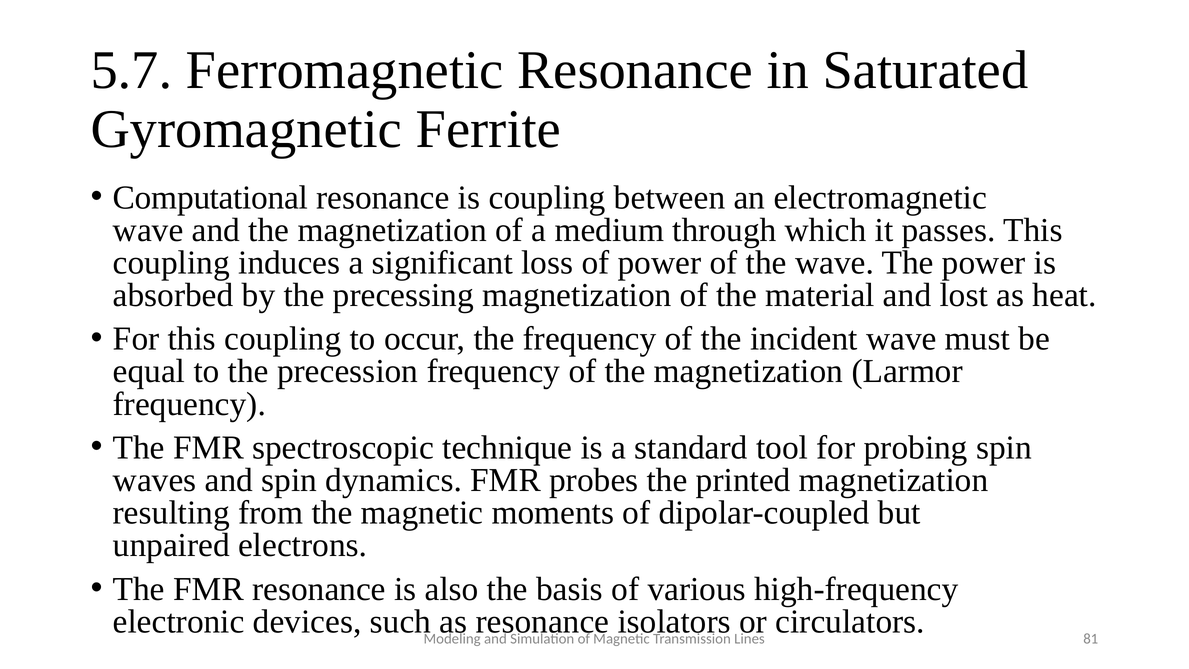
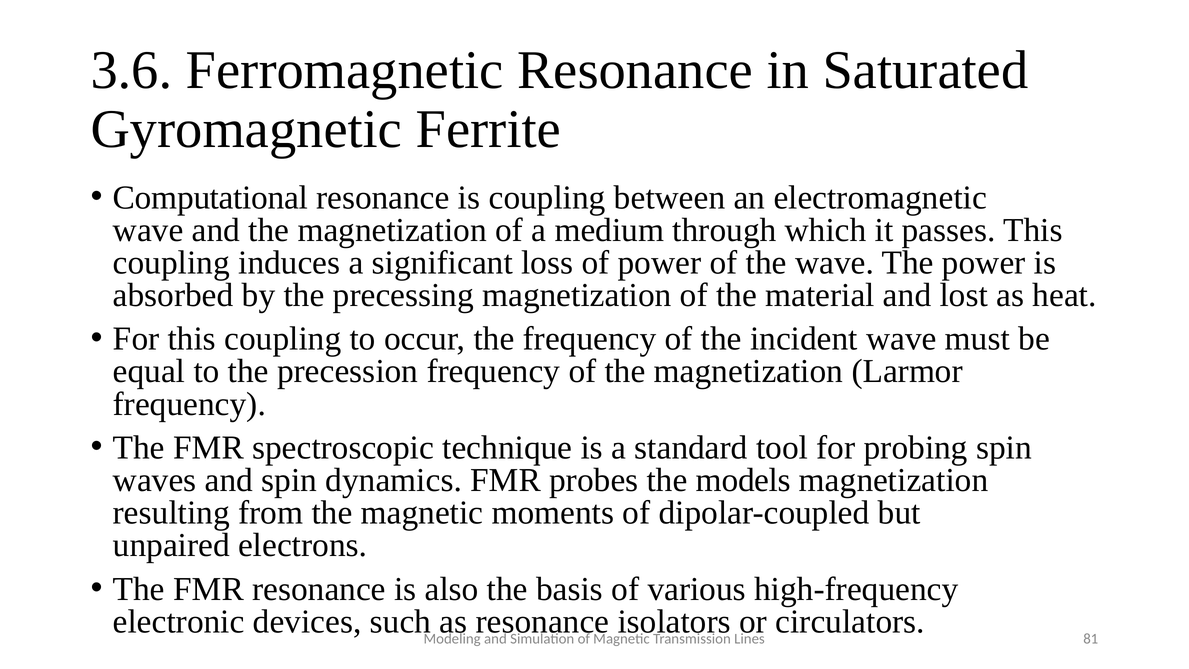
5.7: 5.7 -> 3.6
printed: printed -> models
